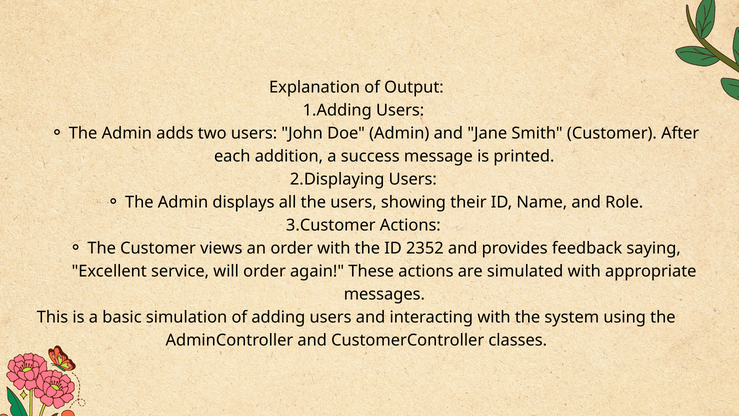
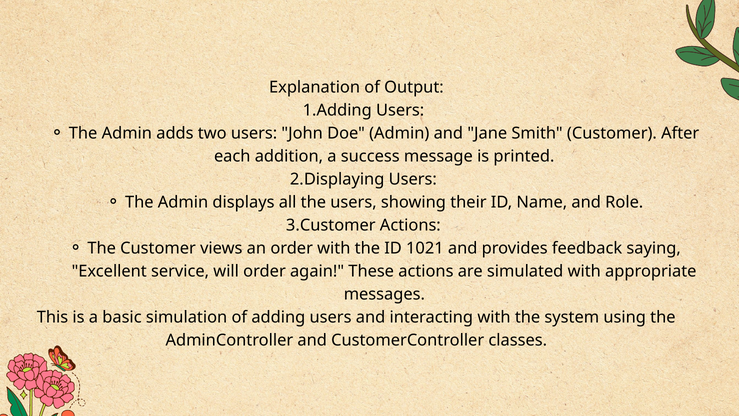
2352: 2352 -> 1021
